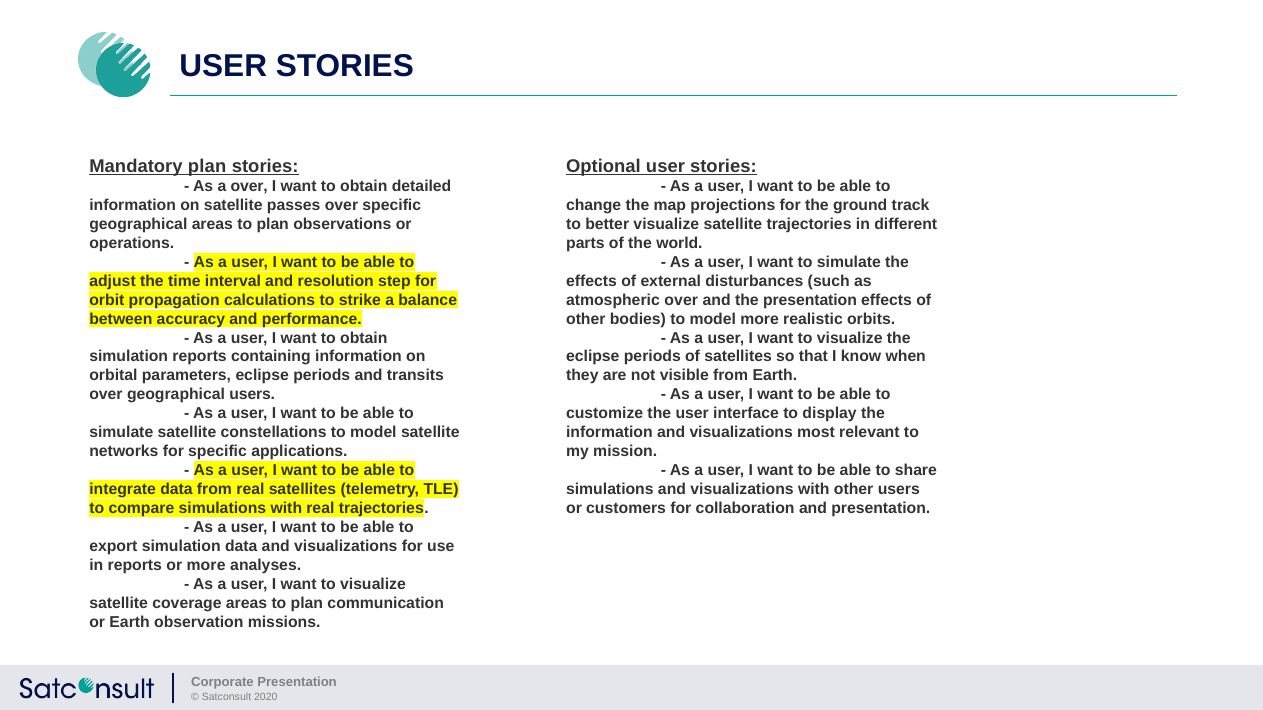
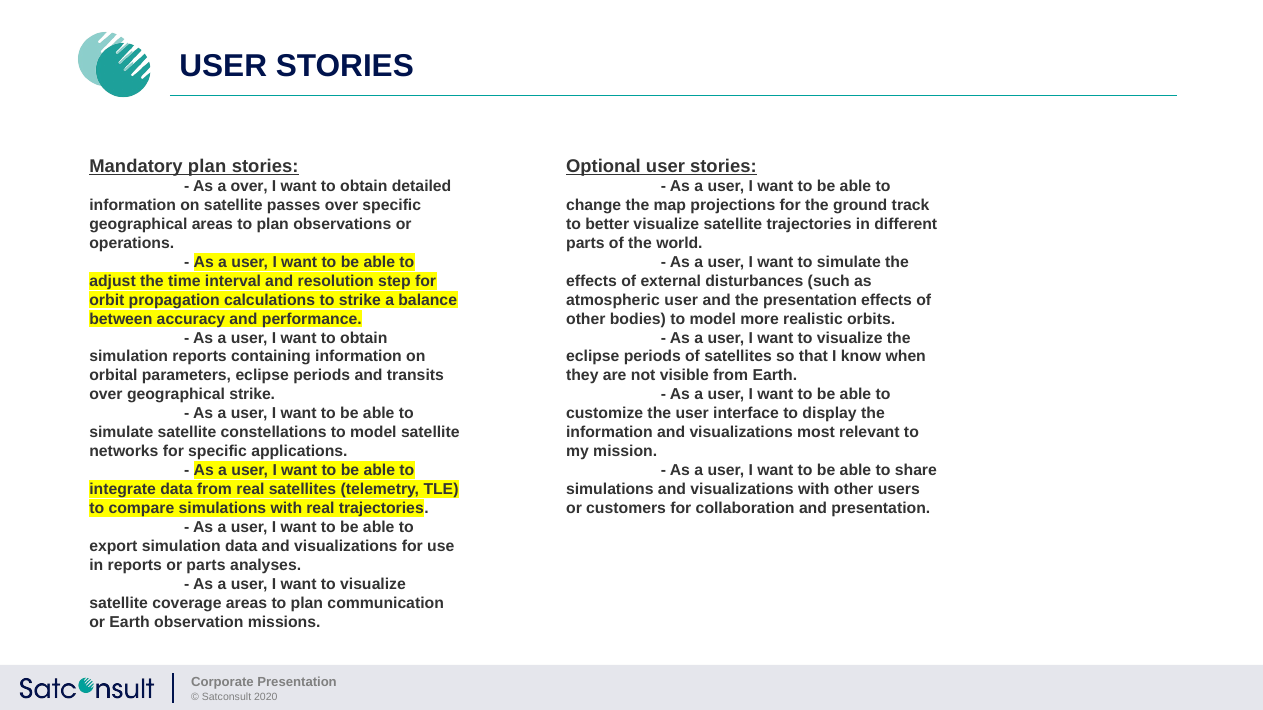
atmospheric over: over -> user
geographical users: users -> strike
or more: more -> parts
